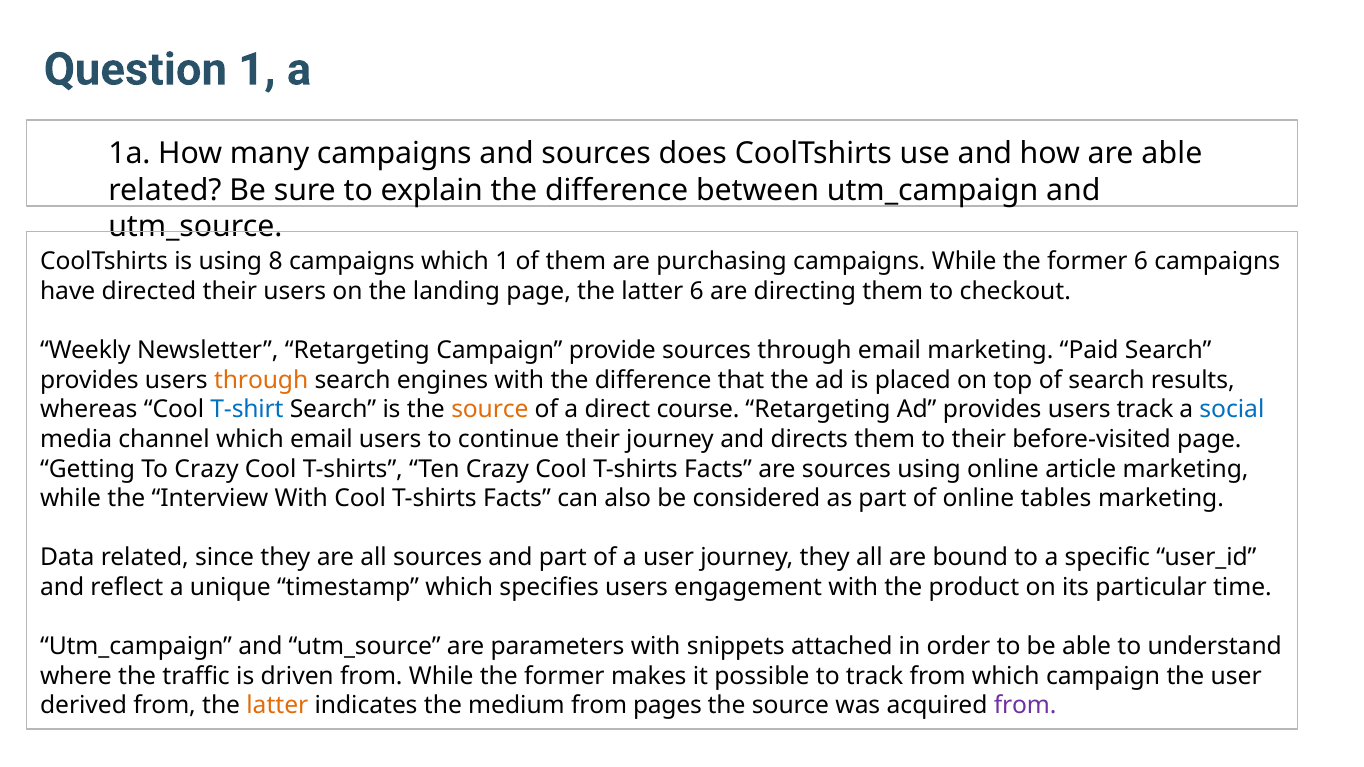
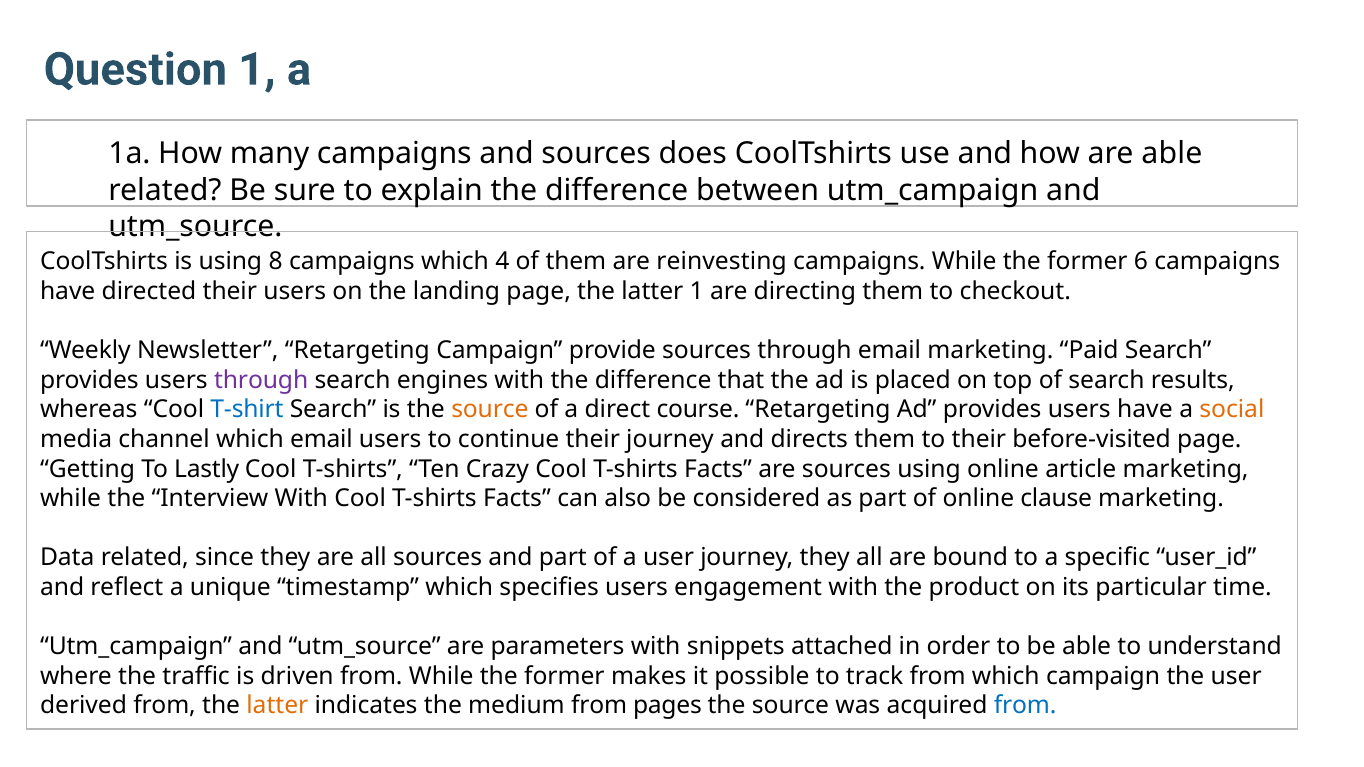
which 1: 1 -> 4
purchasing: purchasing -> reinvesting
latter 6: 6 -> 1
through at (261, 380) colour: orange -> purple
users track: track -> have
social colour: blue -> orange
To Crazy: Crazy -> Lastly
tables: tables -> clause
from at (1025, 706) colour: purple -> blue
